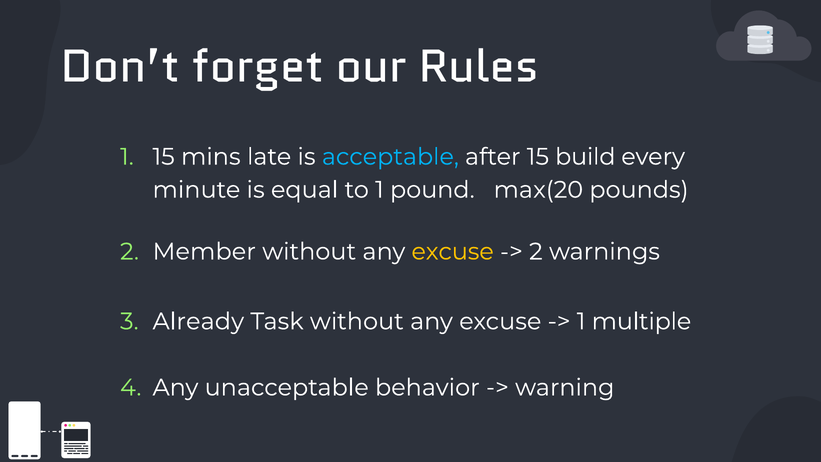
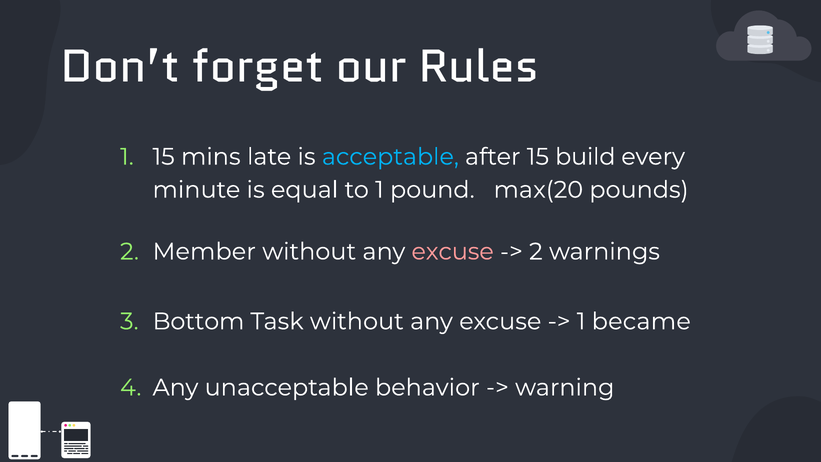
excuse at (453, 252) colour: yellow -> pink
Already: Already -> Bottom
multiple: multiple -> became
